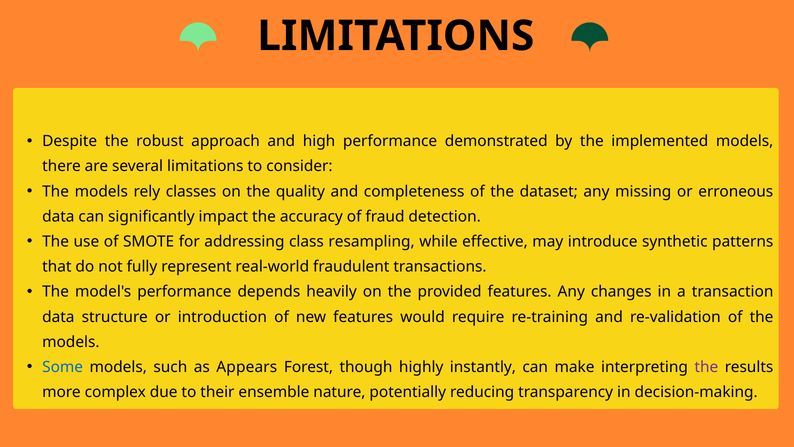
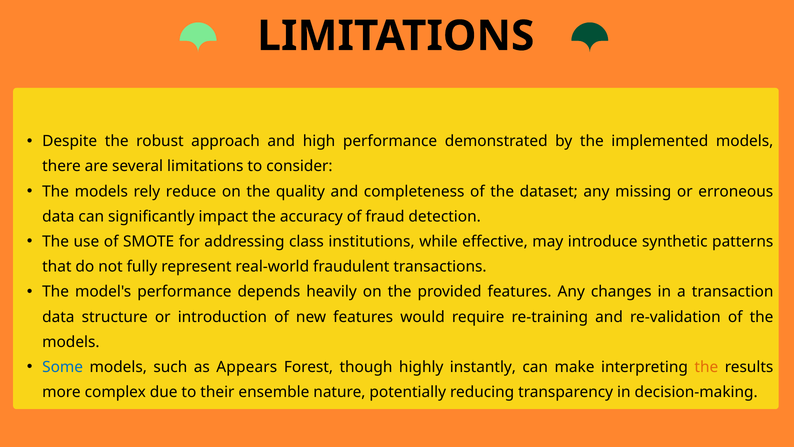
classes: classes -> reduce
resampling: resampling -> institutions
the at (706, 367) colour: purple -> orange
